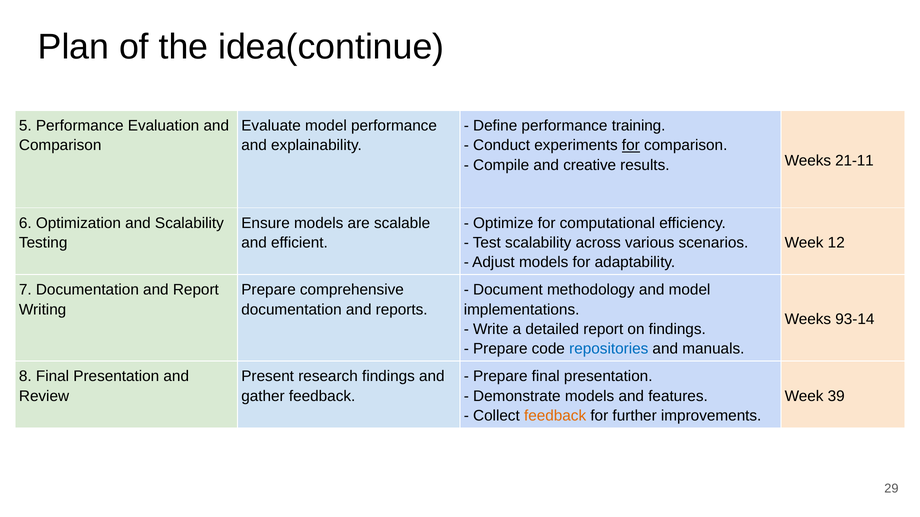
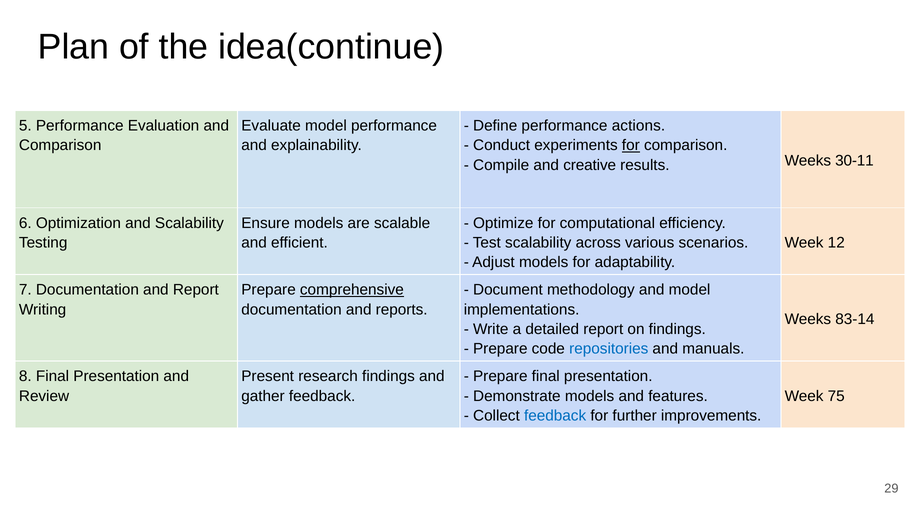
training: training -> actions
21-11: 21-11 -> 30-11
comprehensive underline: none -> present
93-14: 93-14 -> 83-14
39: 39 -> 75
feedback at (555, 416) colour: orange -> blue
